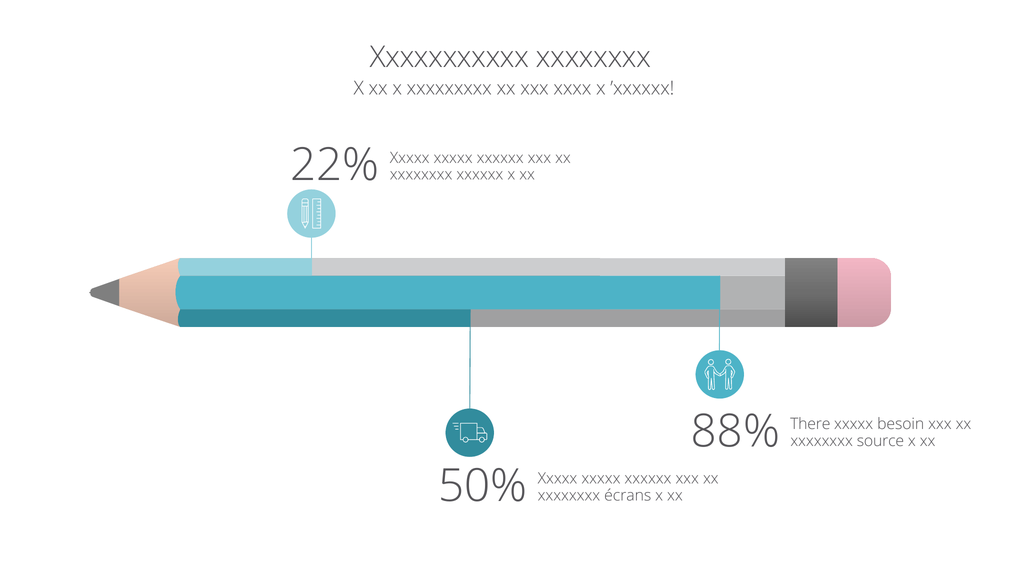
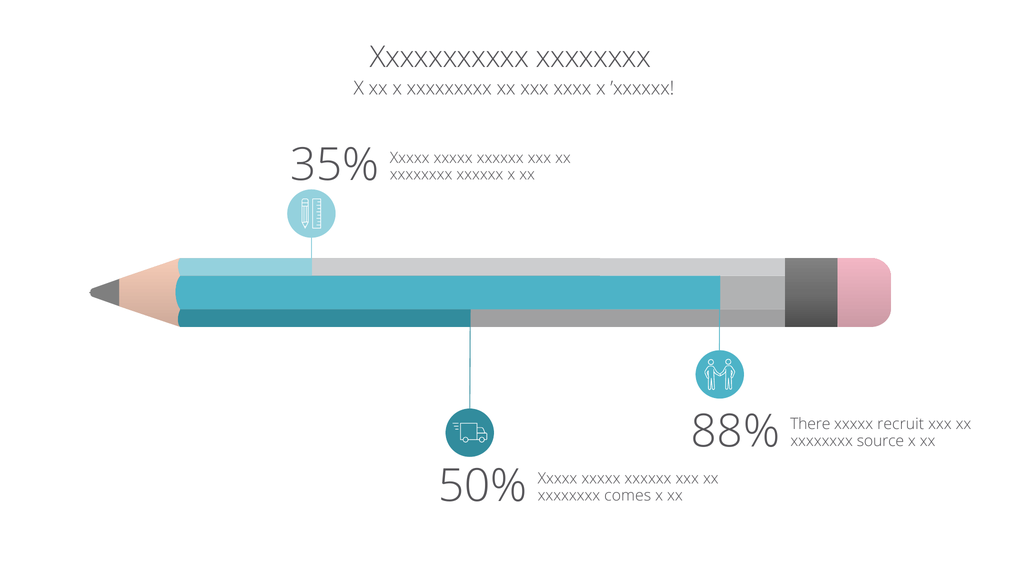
22%: 22% -> 35%
besoin: besoin -> recruit
écrans: écrans -> comes
